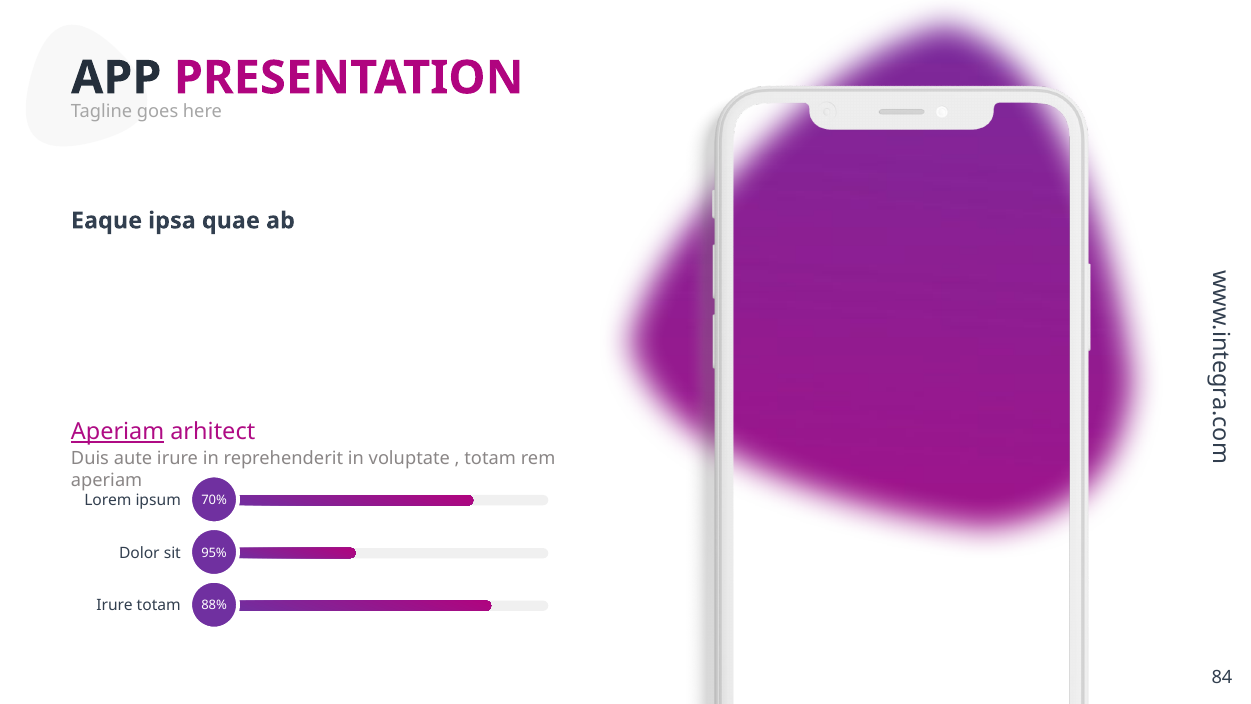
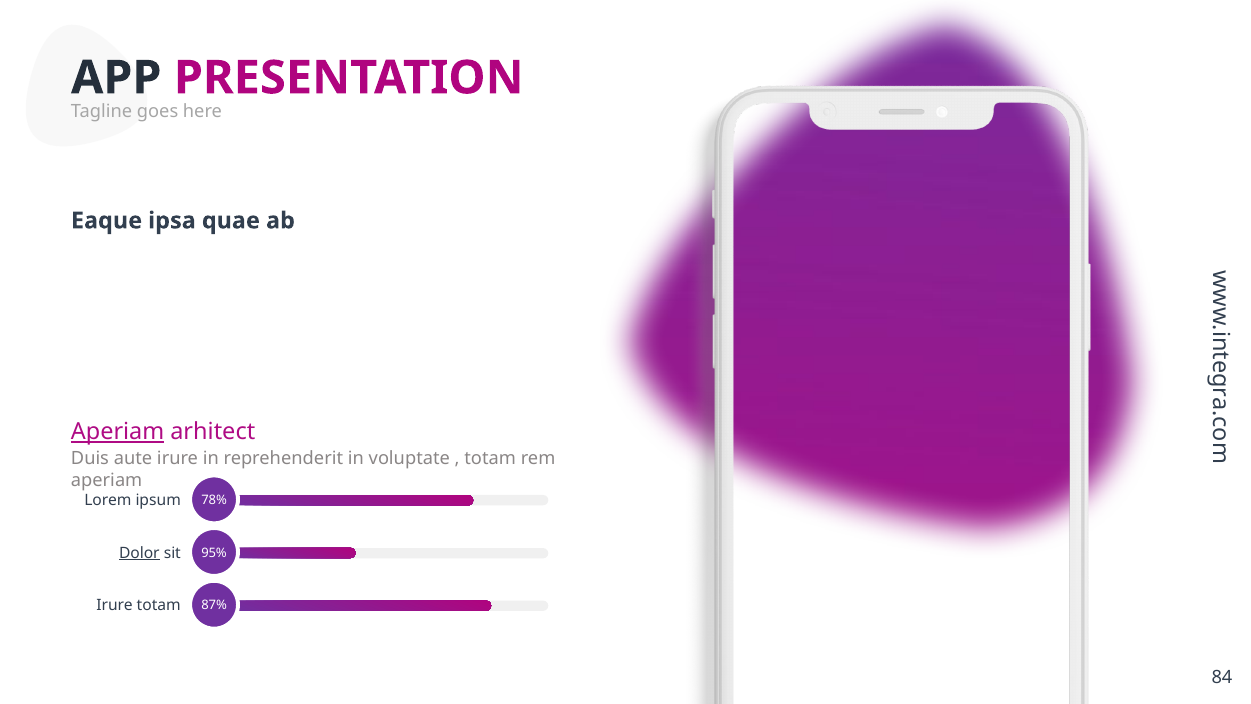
70%: 70% -> 78%
Dolor underline: none -> present
88%: 88% -> 87%
